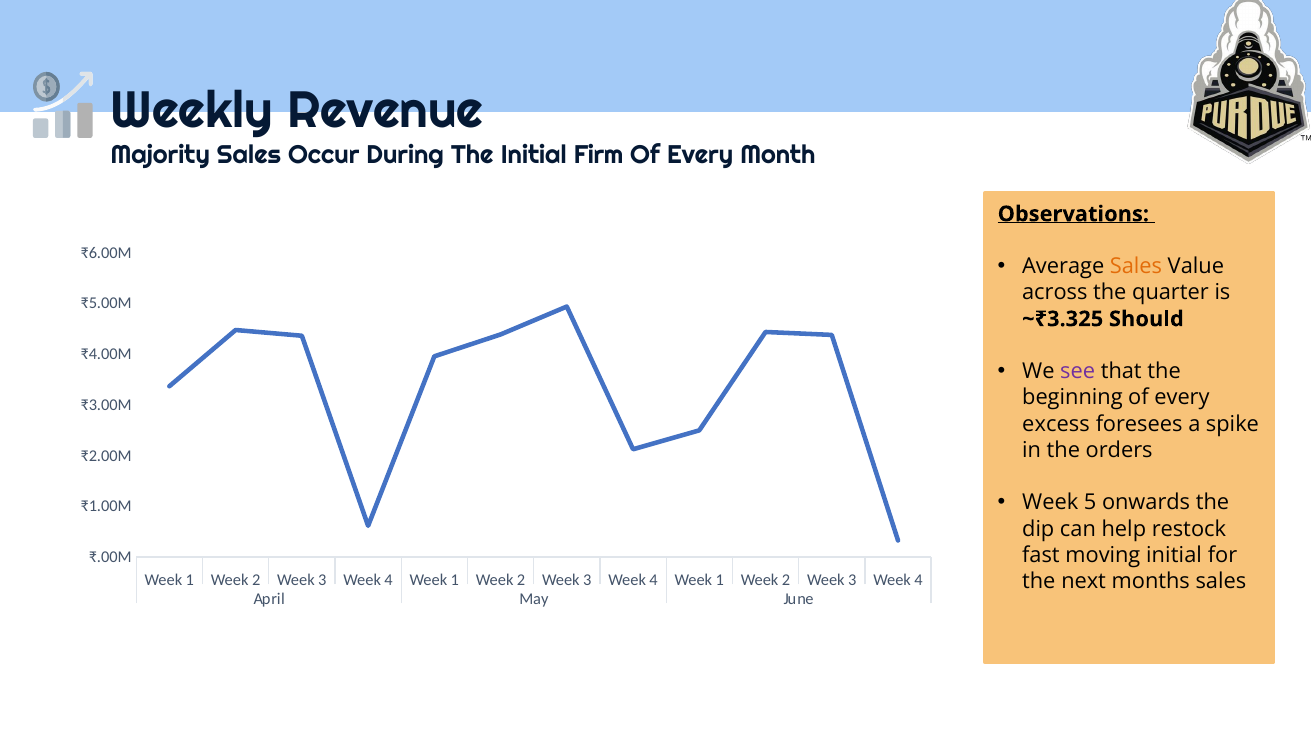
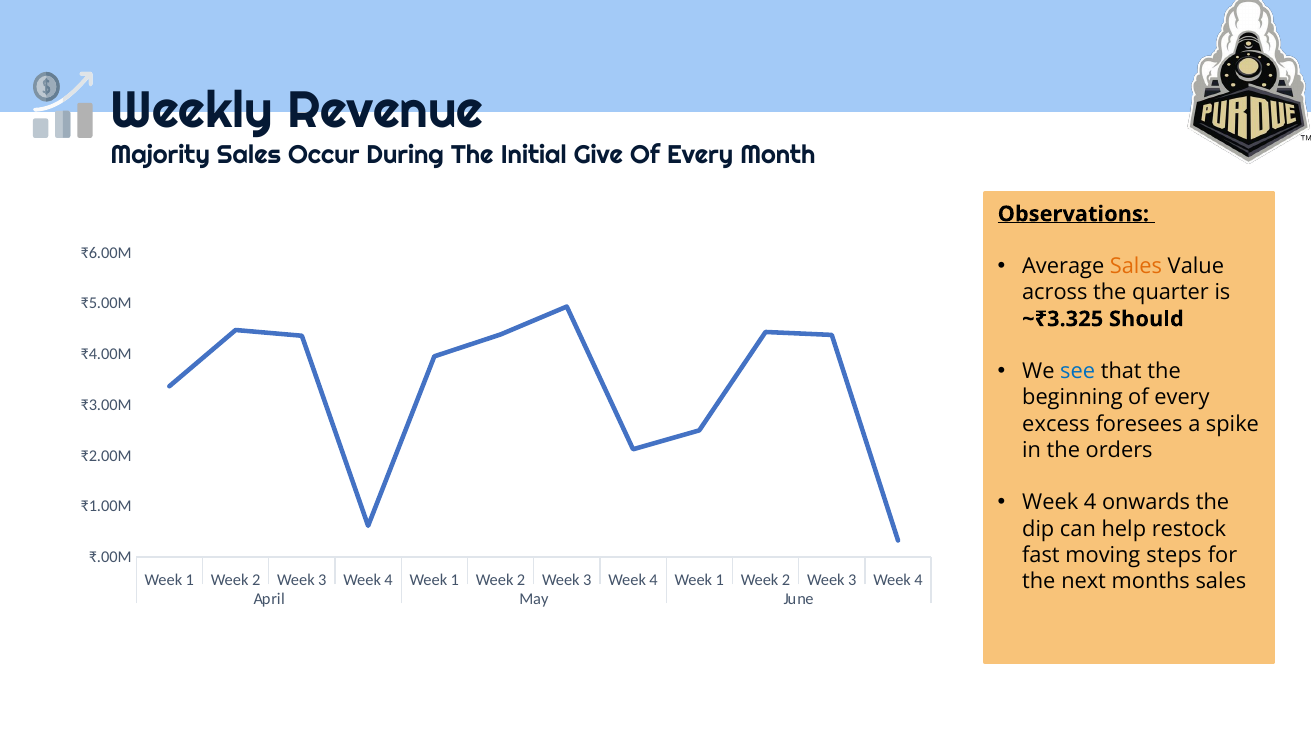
Firm: Firm -> Give
see colour: purple -> blue
5 at (1090, 502): 5 -> 4
moving initial: initial -> steps
